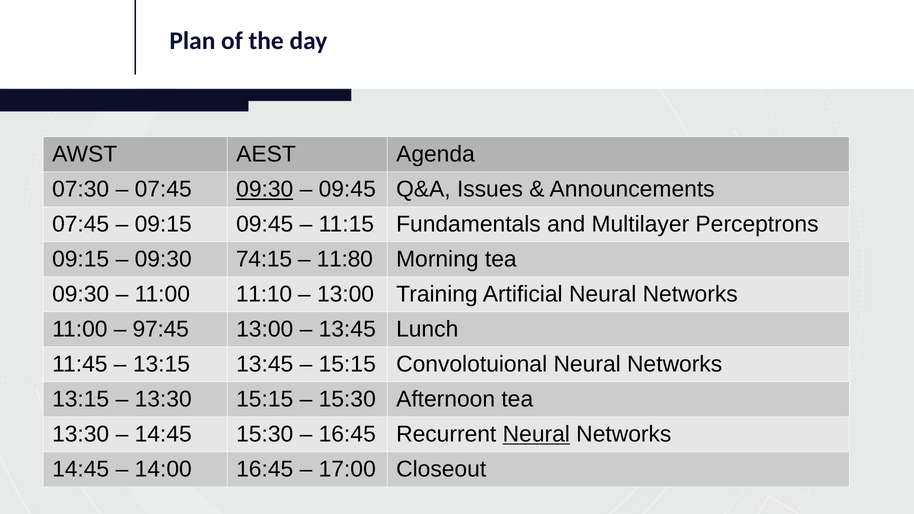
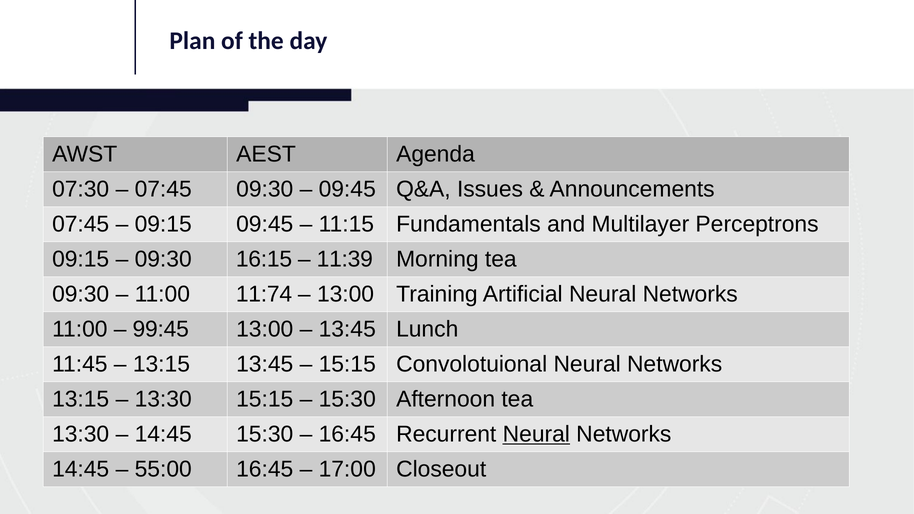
09:30 at (265, 189) underline: present -> none
74:15: 74:15 -> 16:15
11:80: 11:80 -> 11:39
11:10: 11:10 -> 11:74
97:45: 97:45 -> 99:45
14:00: 14:00 -> 55:00
